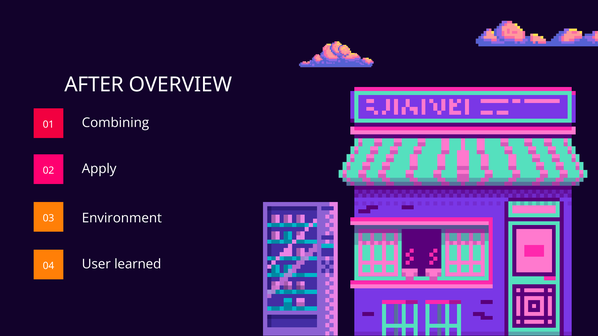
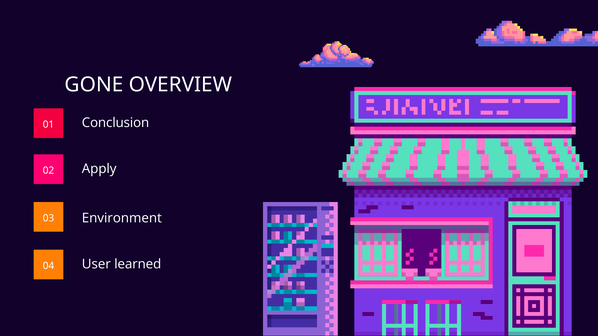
AFTER: AFTER -> GONE
Combining: Combining -> Conclusion
